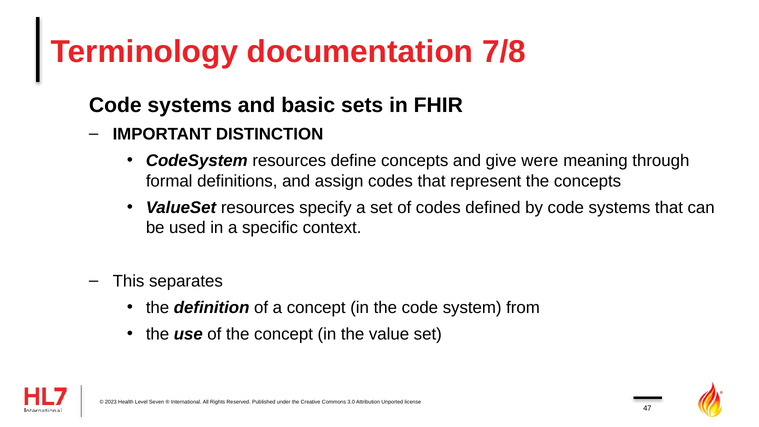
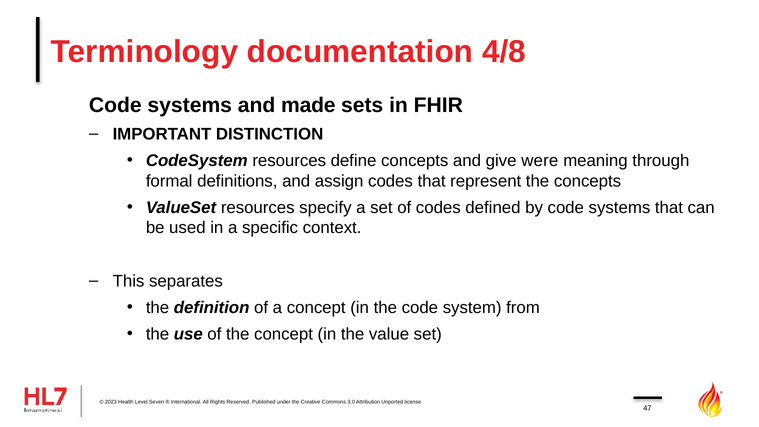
7/8: 7/8 -> 4/8
basic: basic -> made
